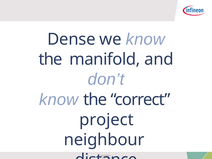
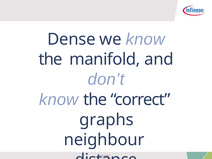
project: project -> graphs
